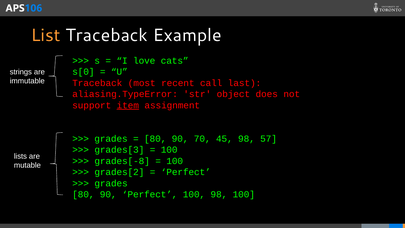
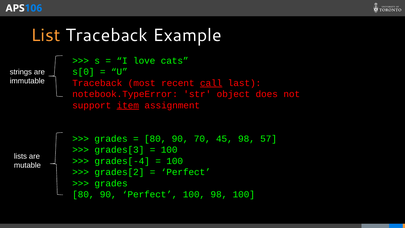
call underline: none -> present
aliasing.TypeError: aliasing.TypeError -> notebook.TypeError
grades[-8: grades[-8 -> grades[-4
